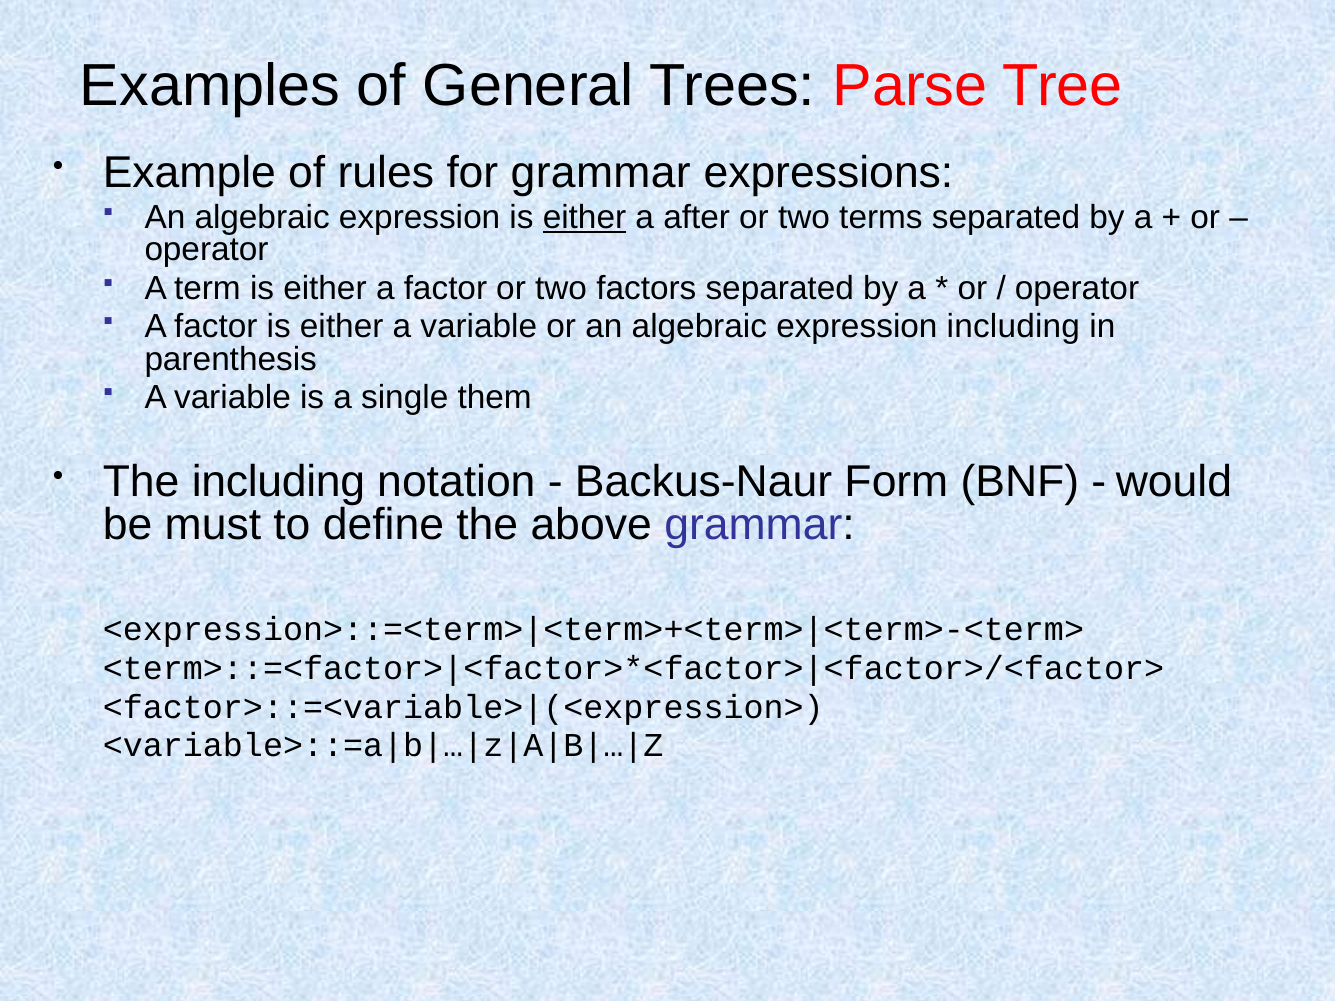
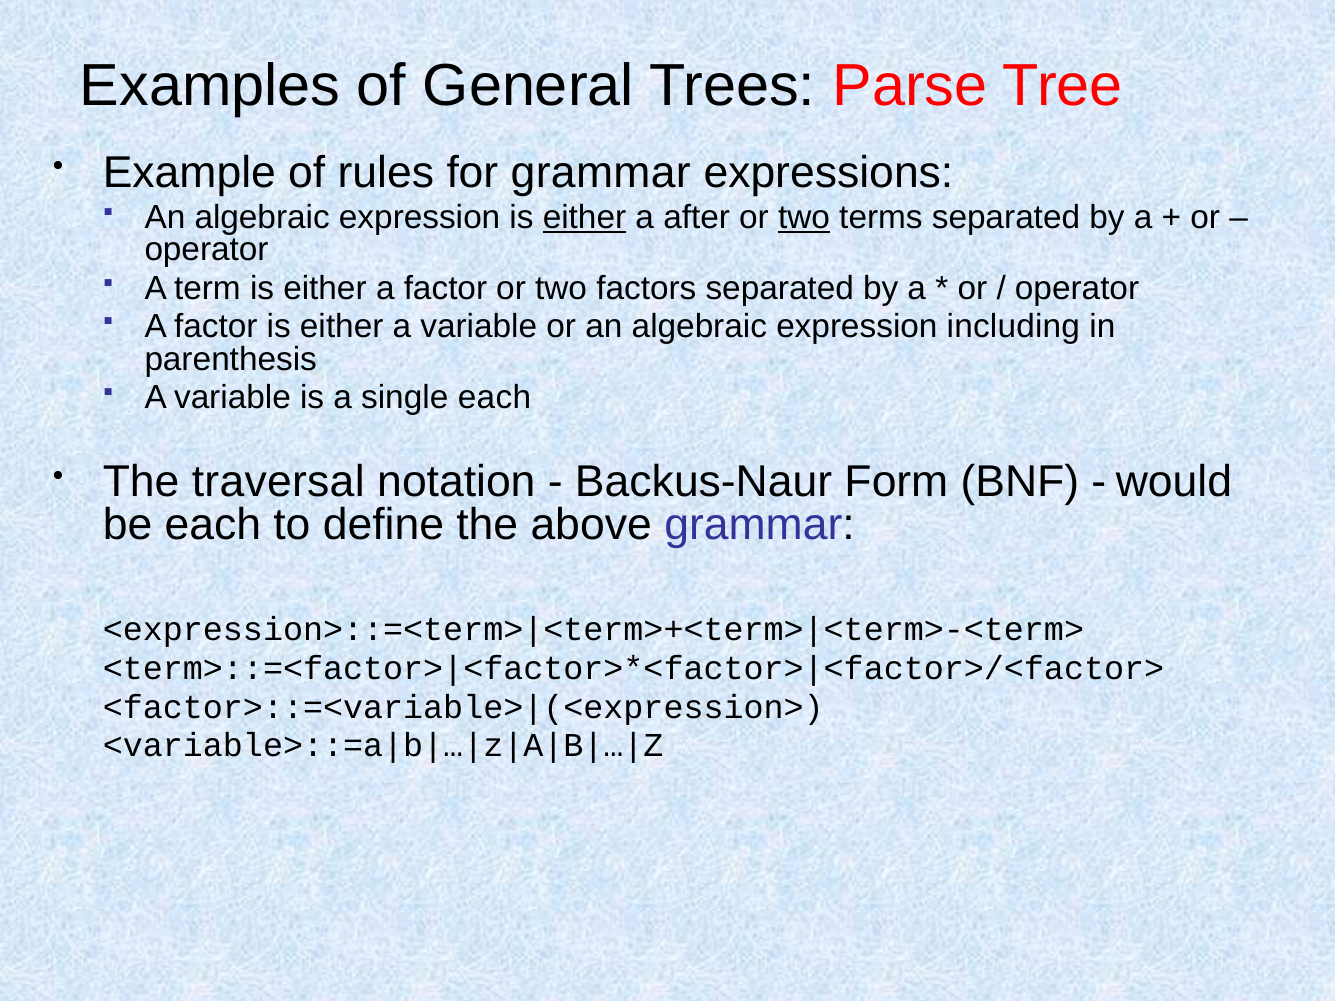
two at (804, 218) underline: none -> present
single them: them -> each
The including: including -> traversal
be must: must -> each
